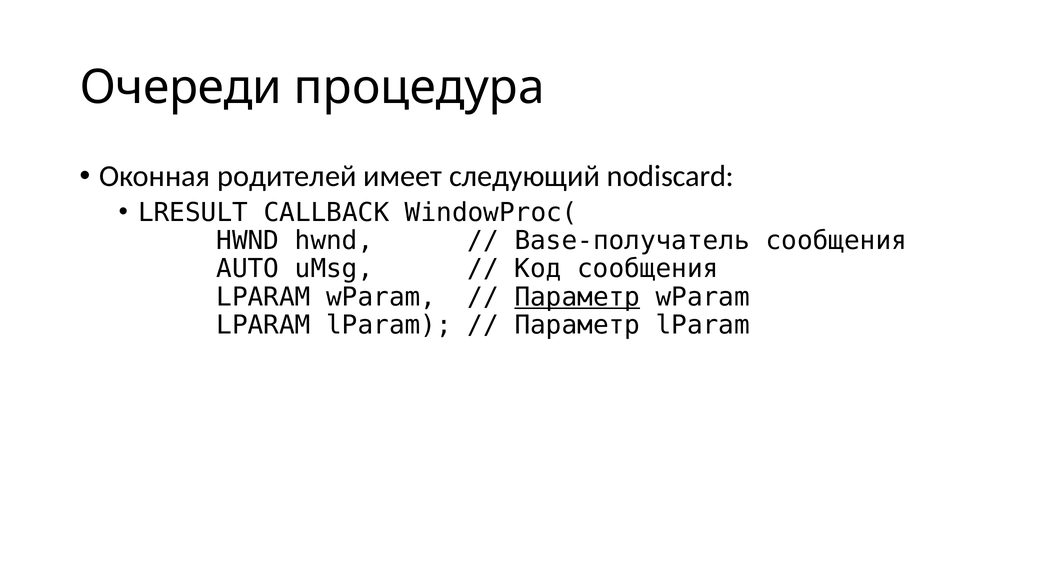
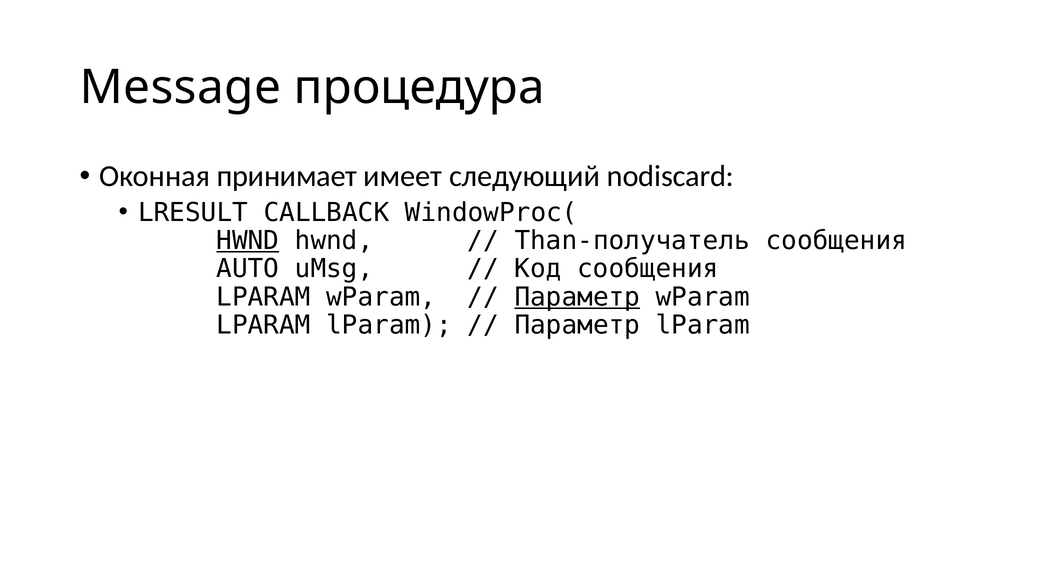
Очереди: Очереди -> Message
родителей: родителей -> принимает
HWND at (248, 240) underline: none -> present
Base-получатель: Base-получатель -> Than-получатель
